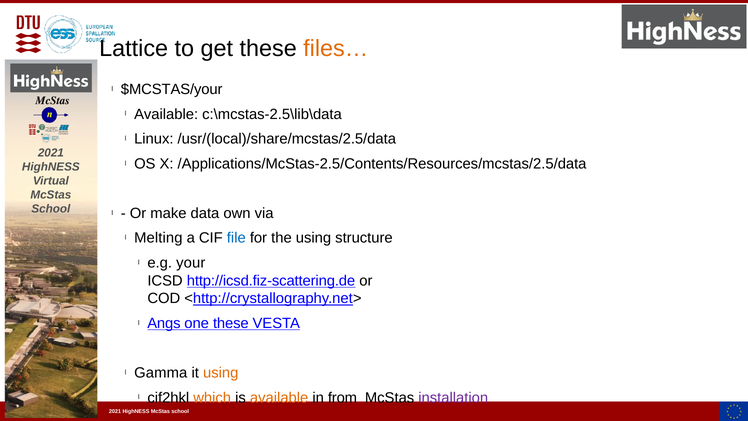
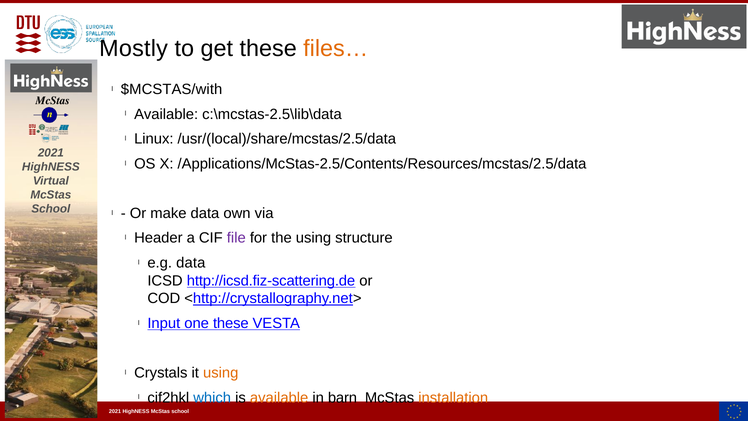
Lattice: Lattice -> Mostly
$MCSTAS/your: $MCSTAS/your -> $MCSTAS/with
Melting: Melting -> Header
file colour: blue -> purple
e.g your: your -> data
Angs: Angs -> Input
Gamma: Gamma -> Crystals
which colour: orange -> blue
from: from -> barn
installation colour: purple -> orange
